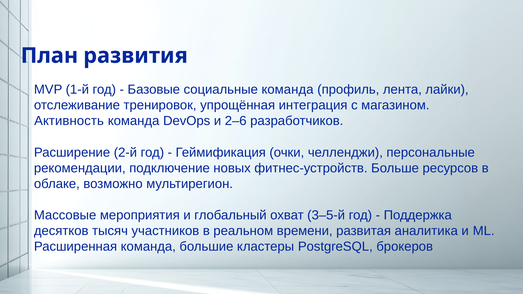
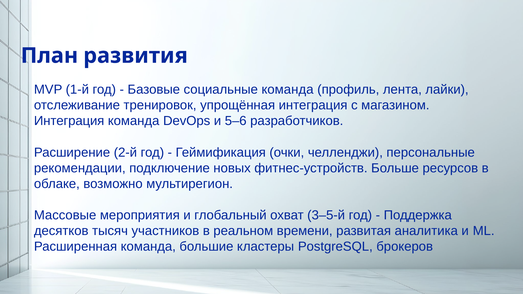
Активность at (69, 121): Активность -> Интеграция
2–6: 2–6 -> 5–6
